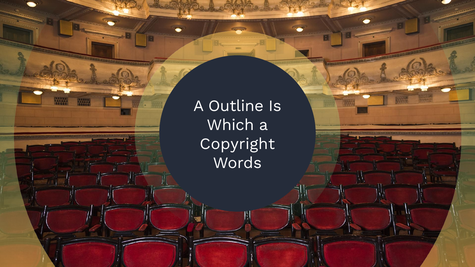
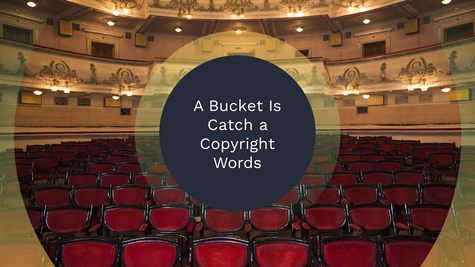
Outline: Outline -> Bucket
Which: Which -> Catch
